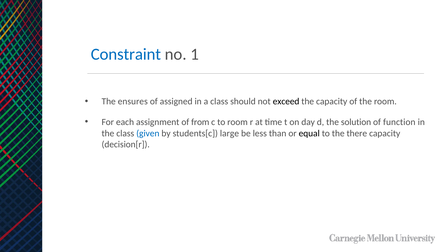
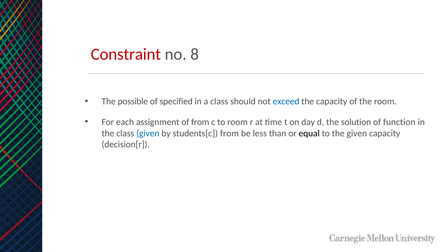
Constraint colour: blue -> red
1: 1 -> 8
ensures: ensures -> possible
assigned: assigned -> specified
exceed colour: black -> blue
students[c large: large -> from
the there: there -> given
